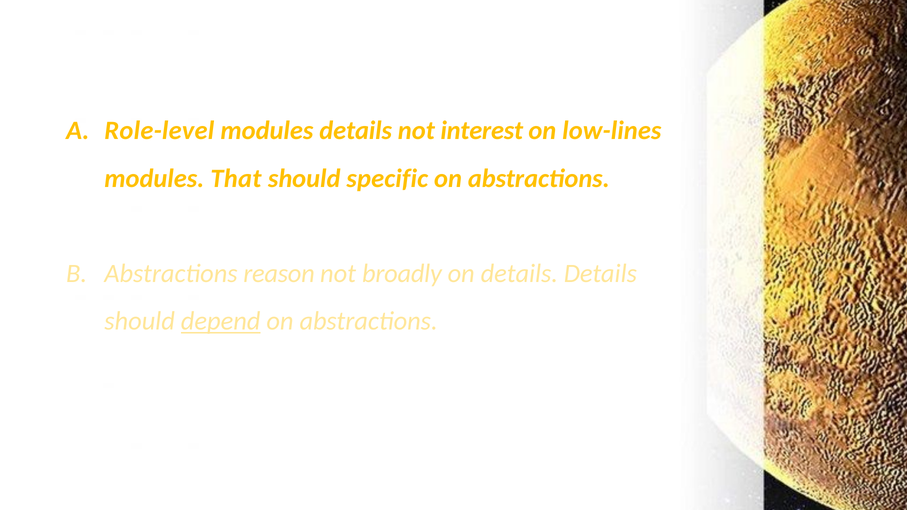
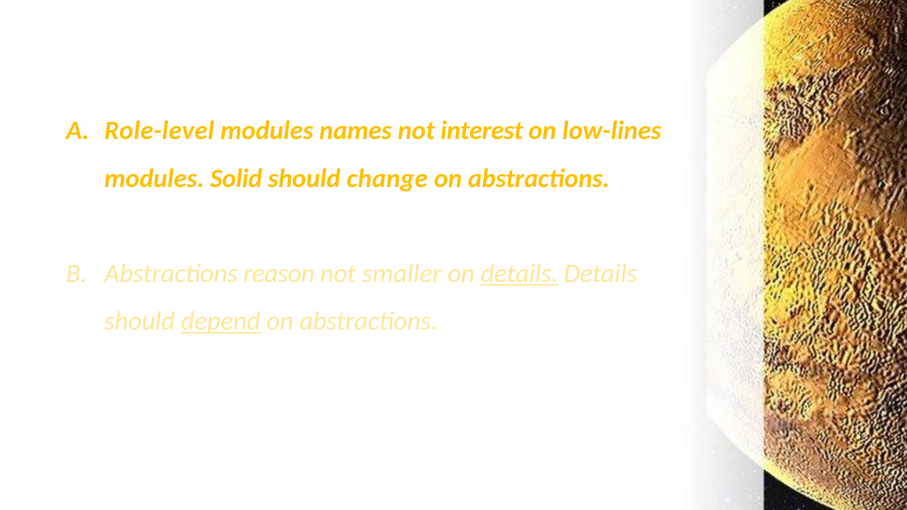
modules details: details -> names
That: That -> Solid
specific: specific -> change
broadly: broadly -> smaller
details at (519, 274) underline: none -> present
